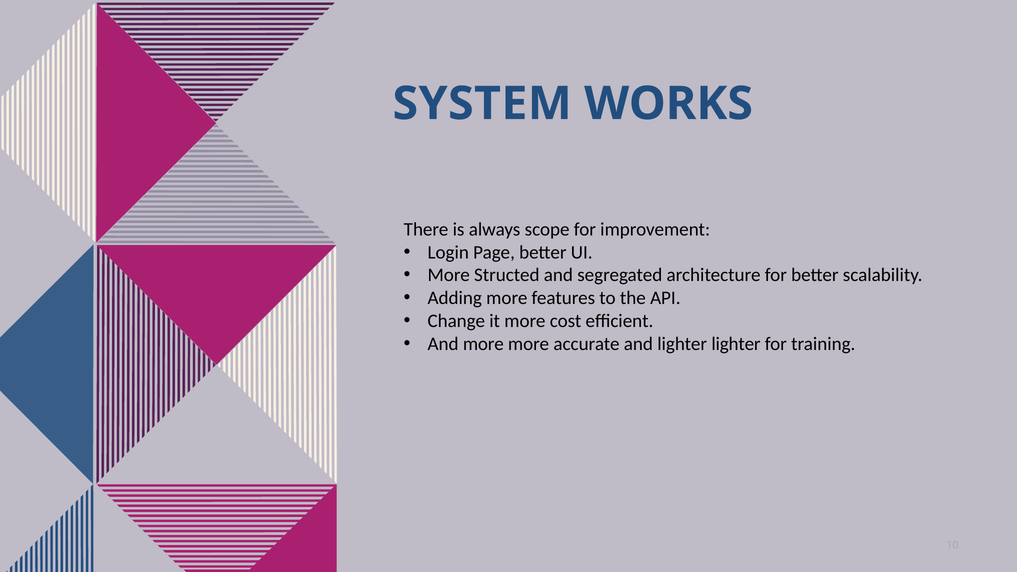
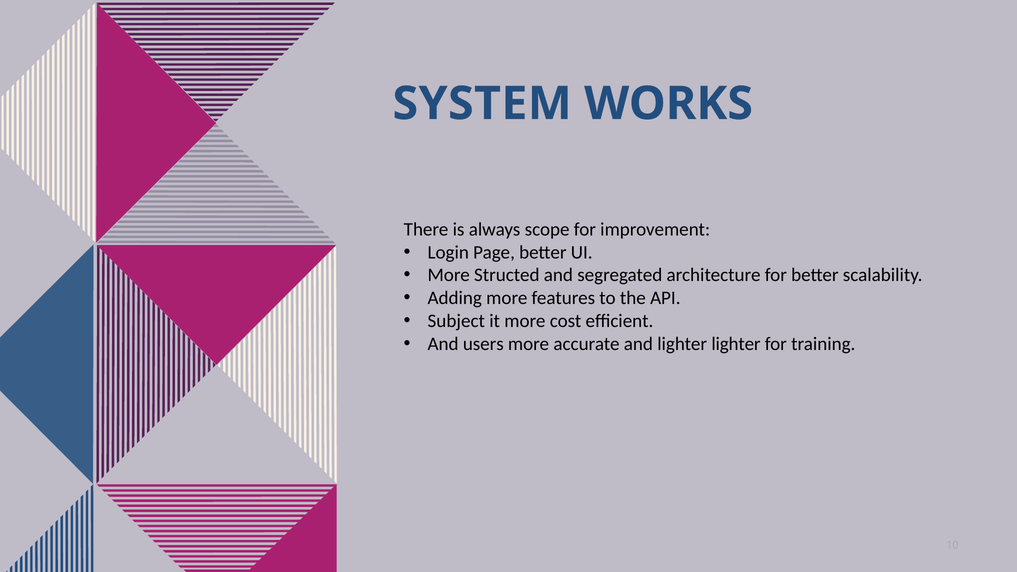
Change: Change -> Subject
And more: more -> users
